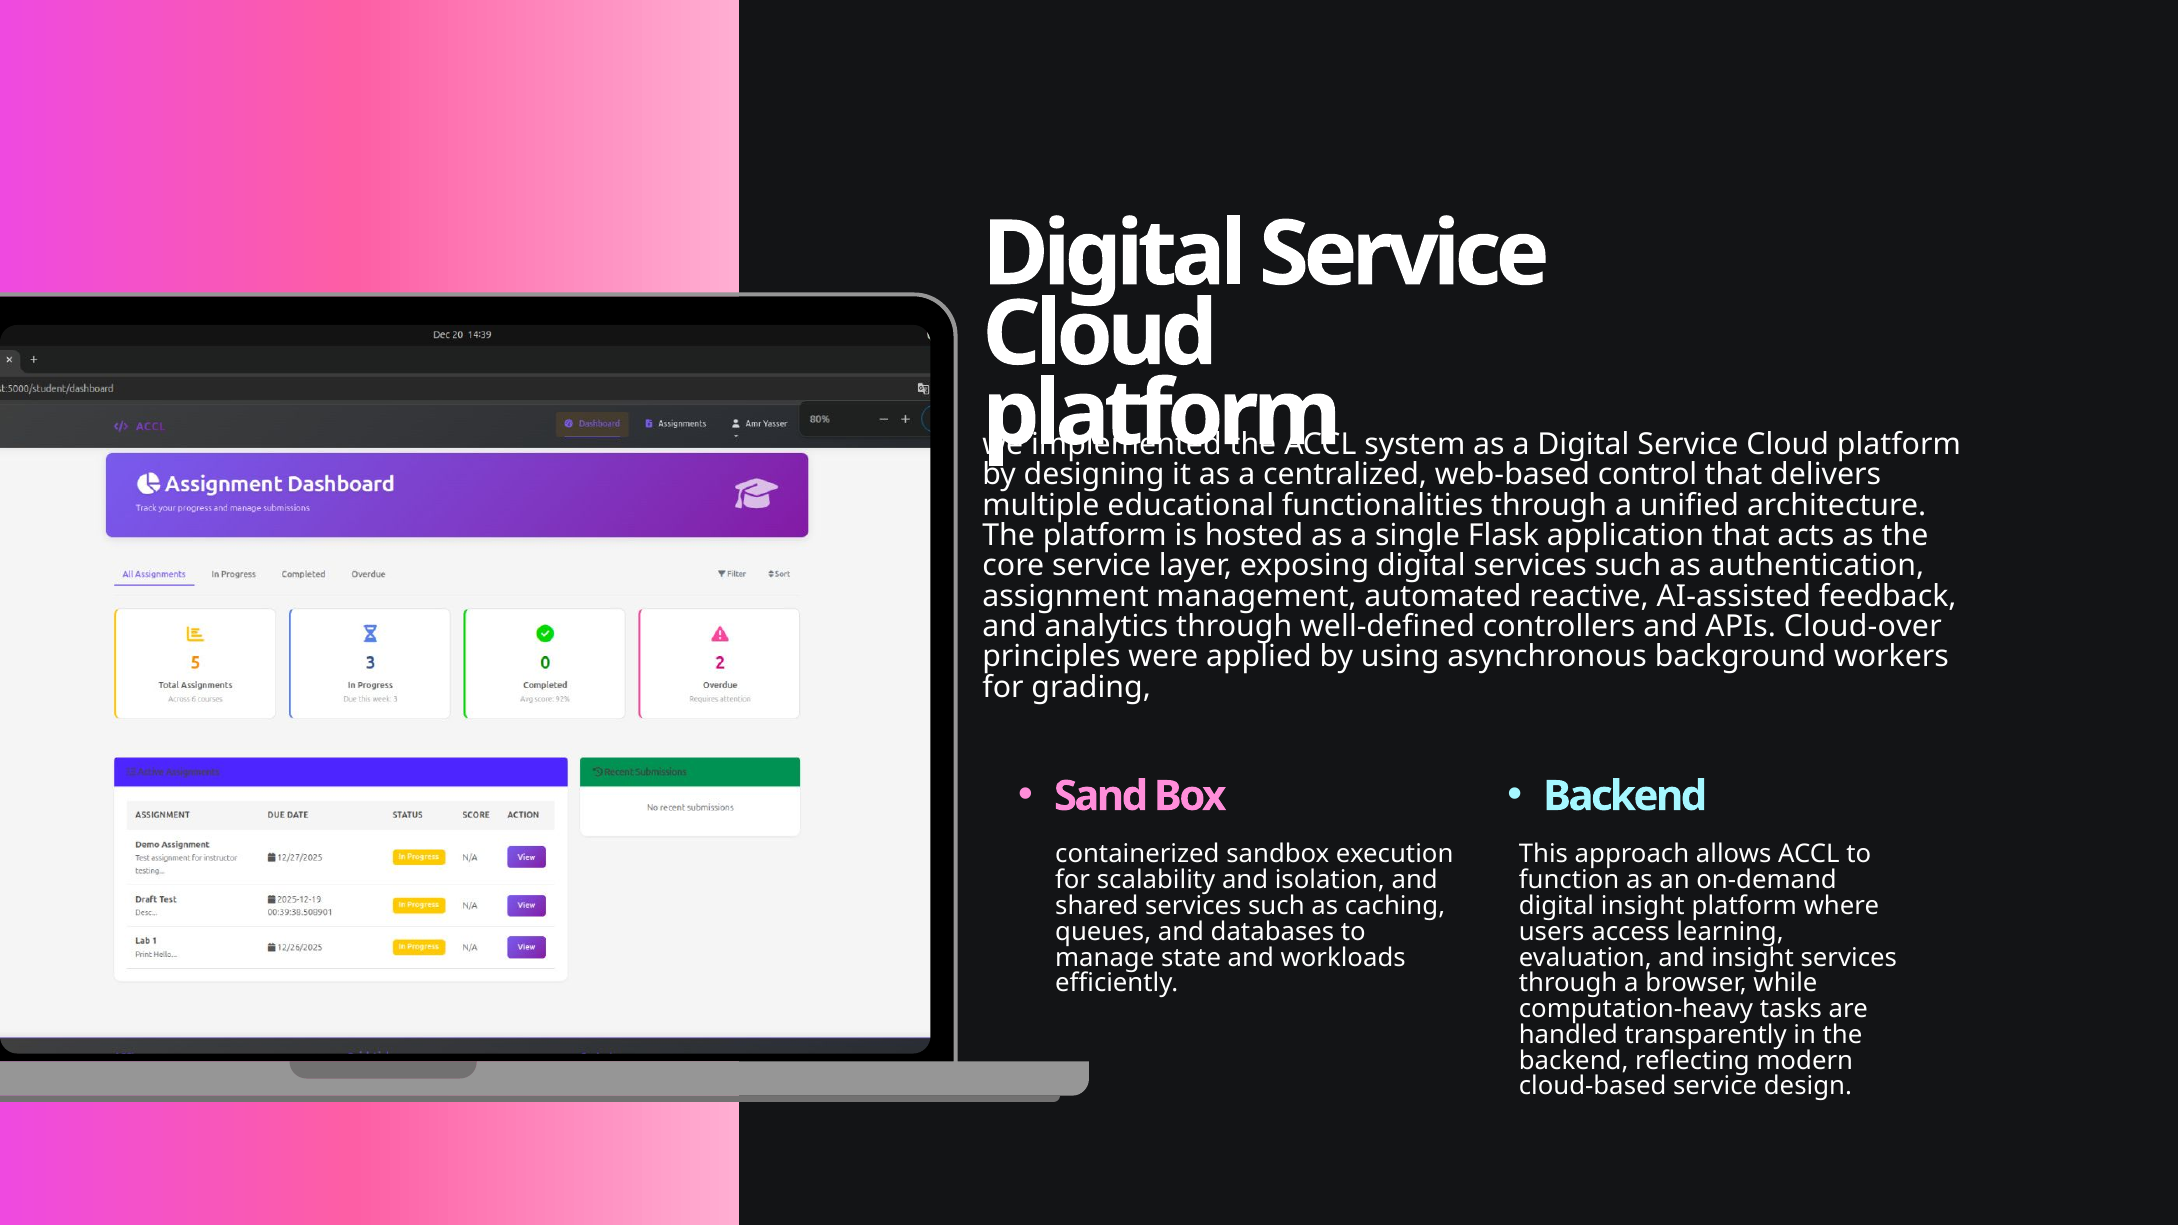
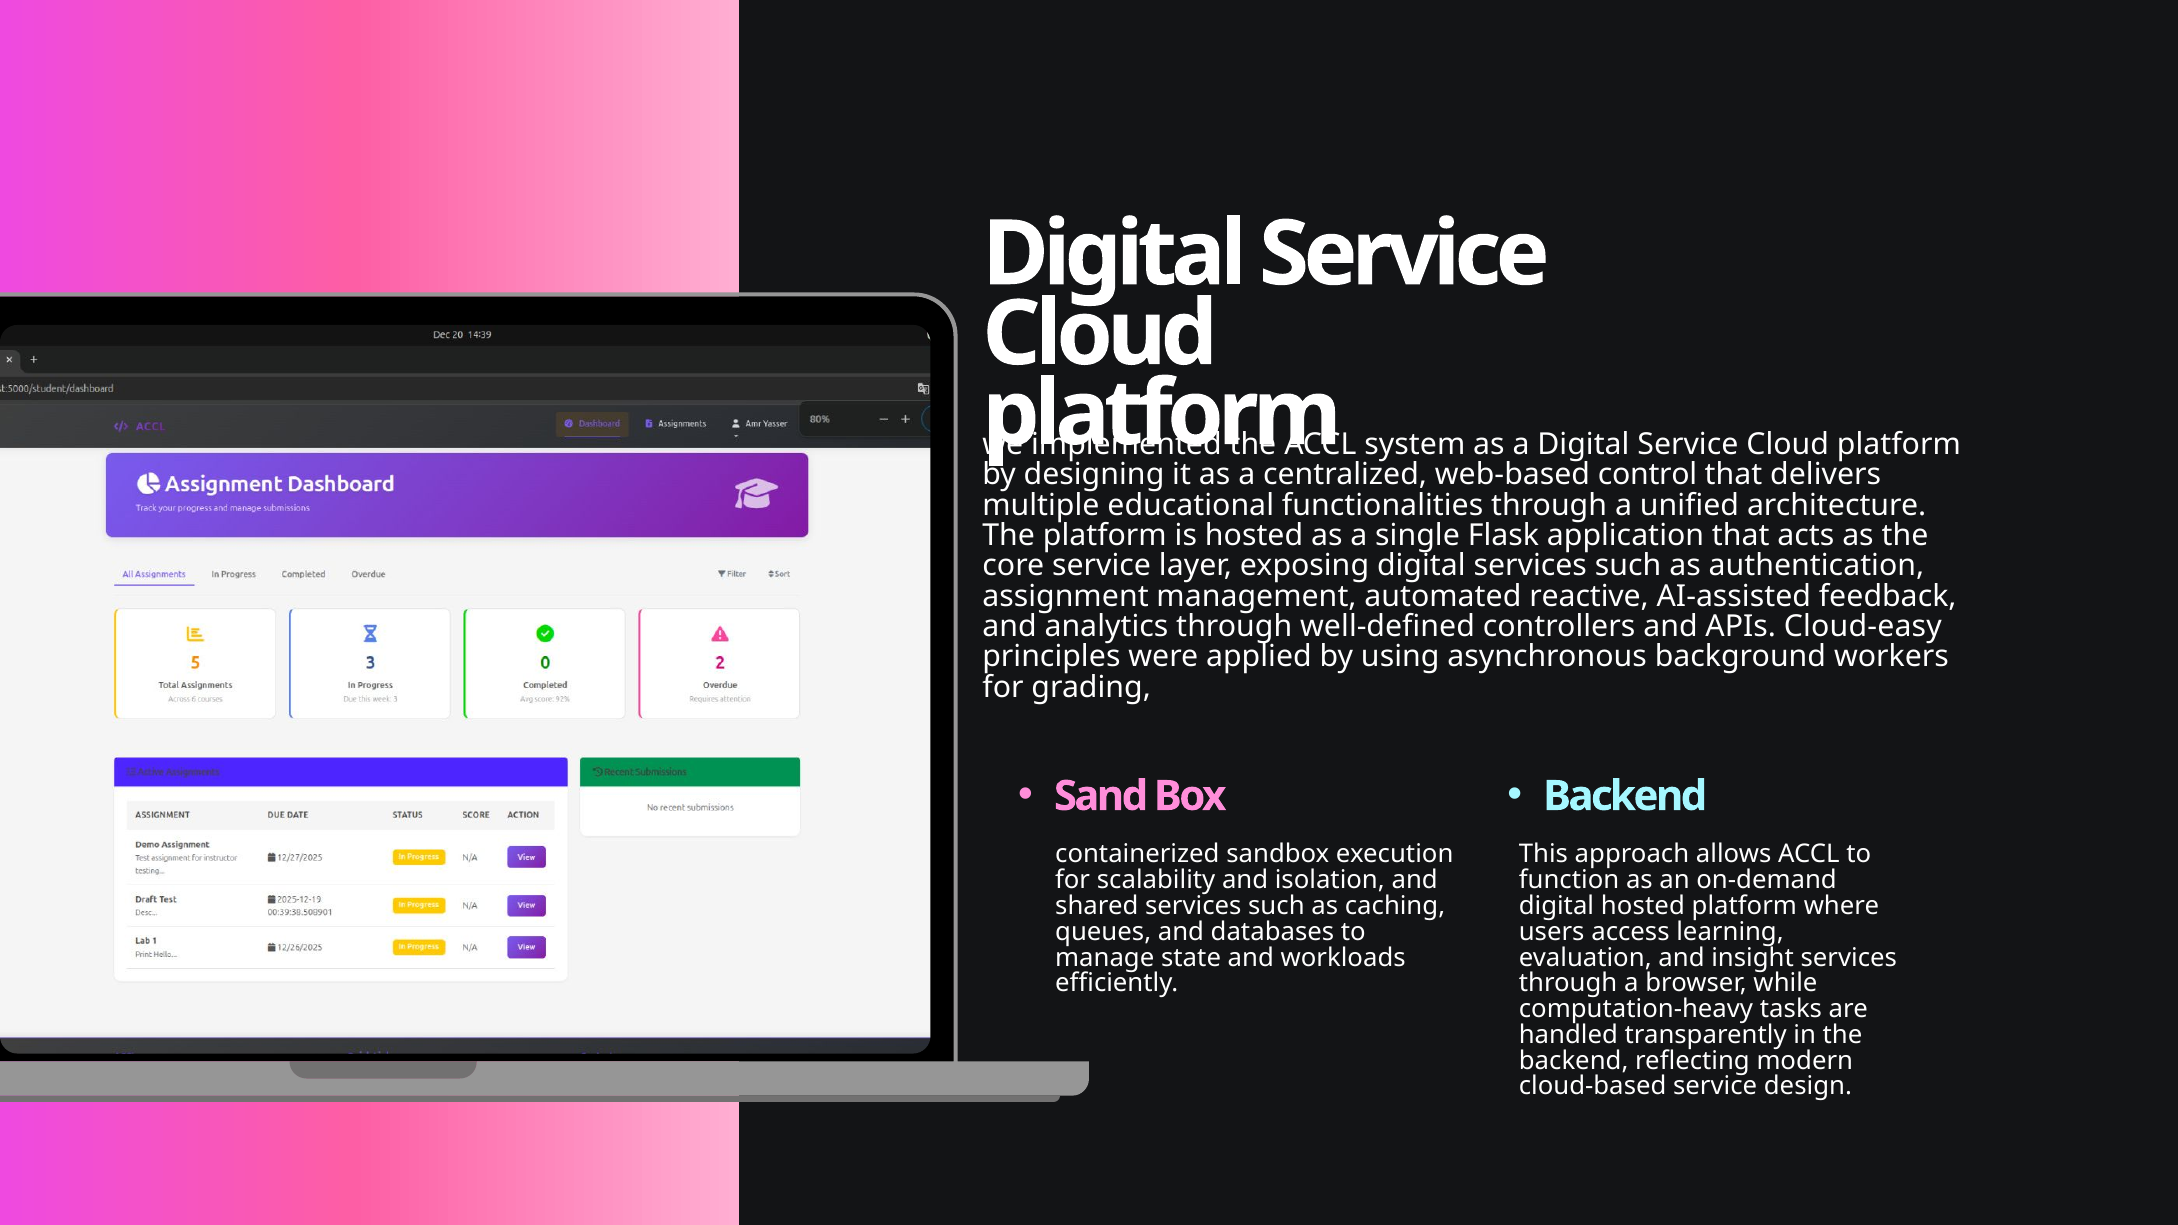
Cloud-over: Cloud-over -> Cloud-easy
digital insight: insight -> hosted
